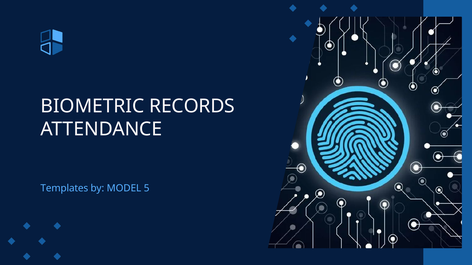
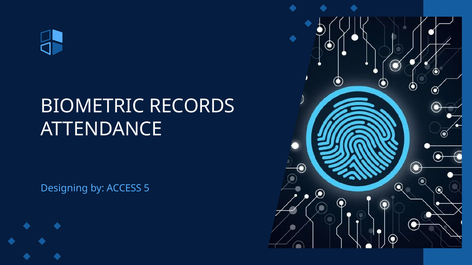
Templates: Templates -> Designing
MODEL: MODEL -> ACCESS
